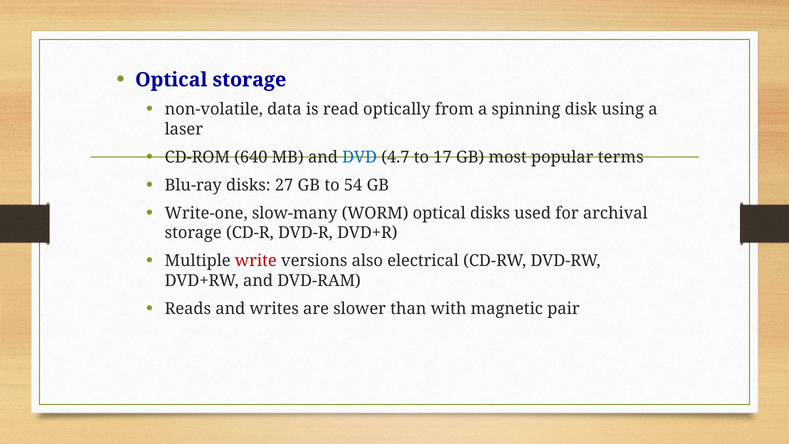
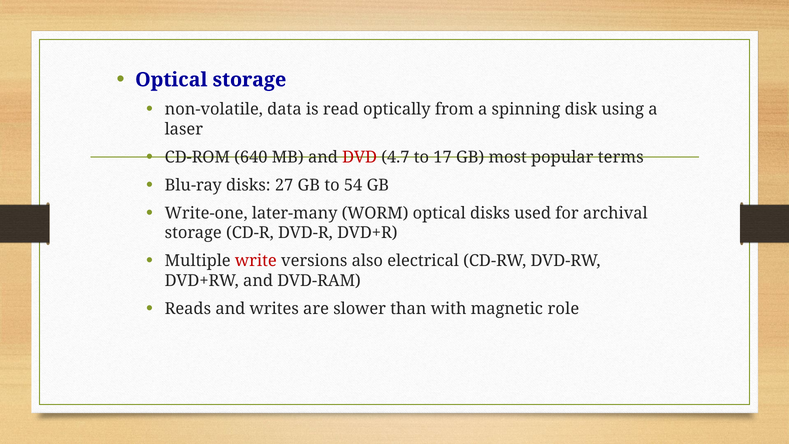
DVD colour: blue -> red
slow-many: slow-many -> later-many
pair: pair -> role
